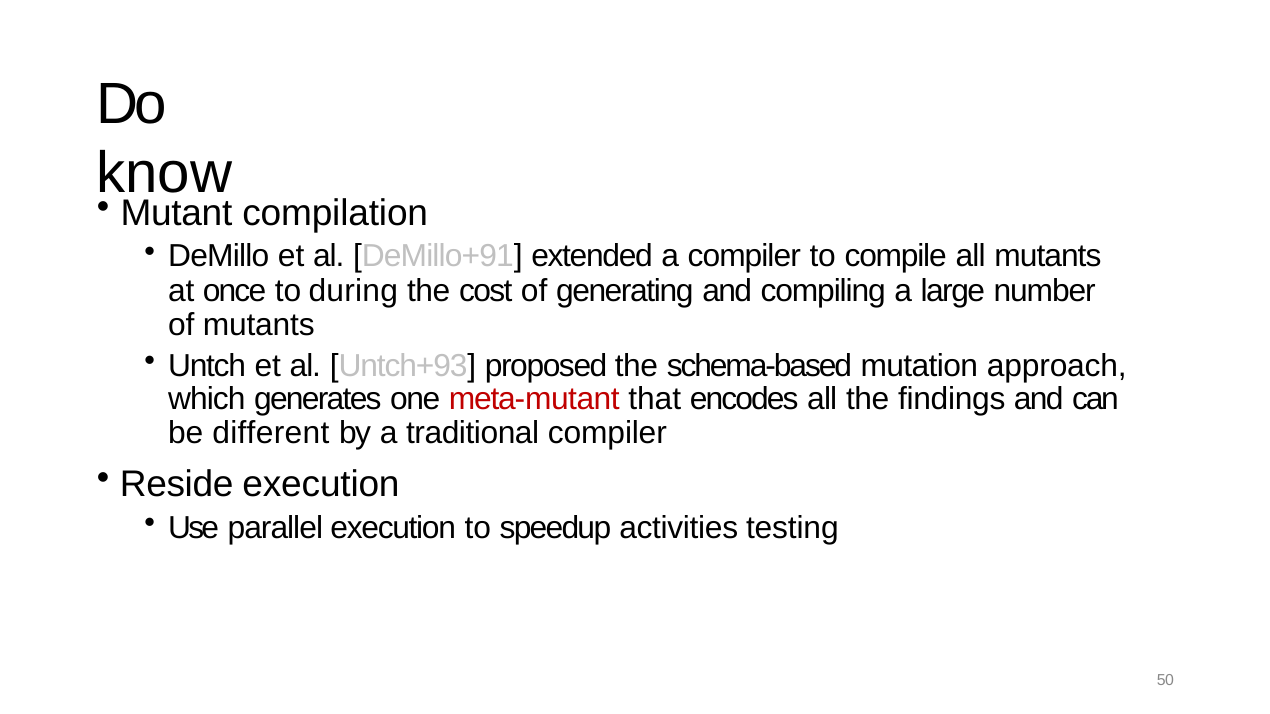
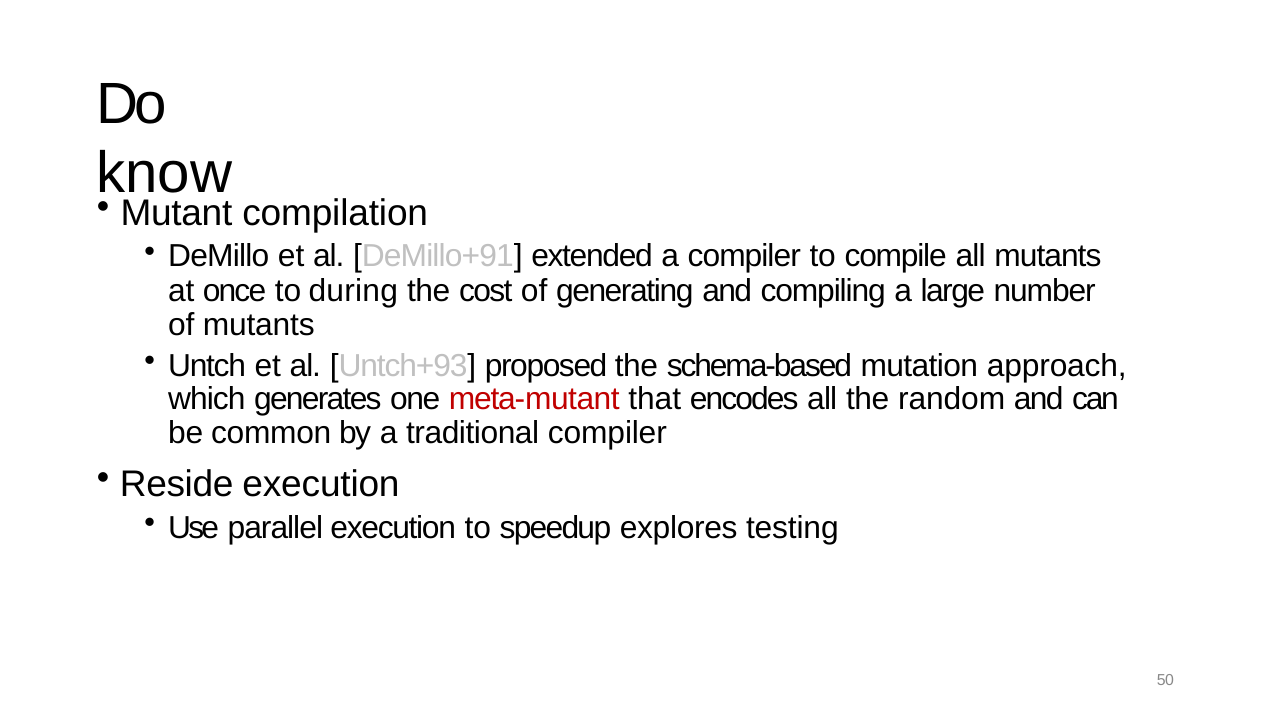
findings: findings -> random
different: different -> common
activities: activities -> explores
